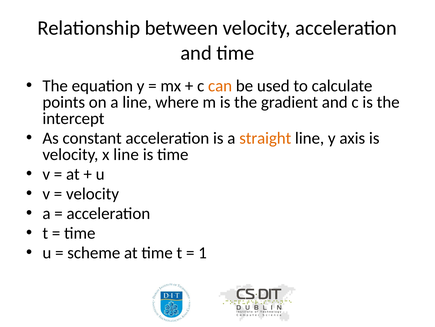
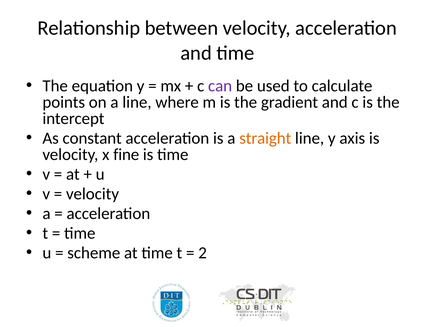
can colour: orange -> purple
x line: line -> fine
1: 1 -> 2
